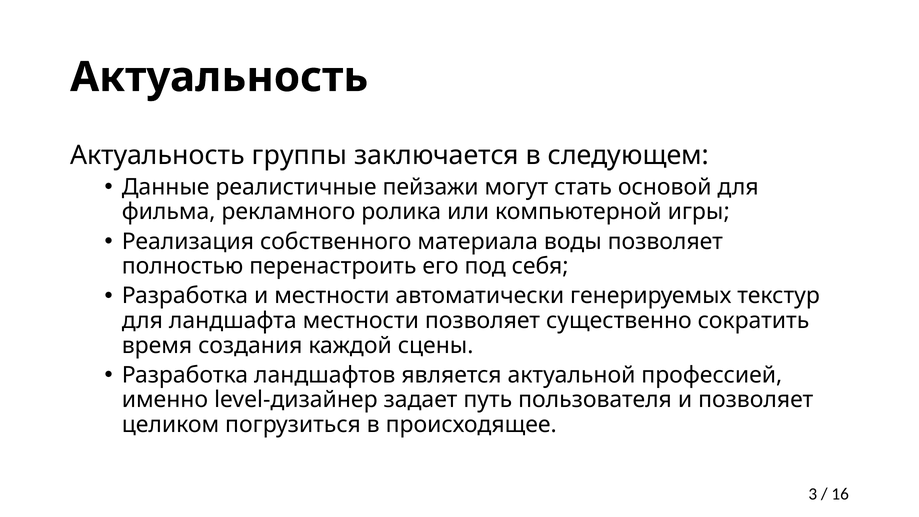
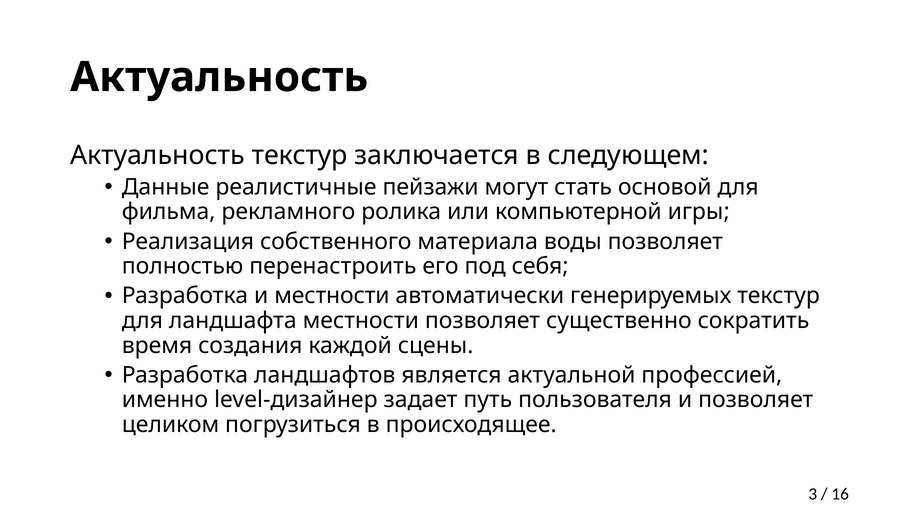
Актуальность группы: группы -> текстур
